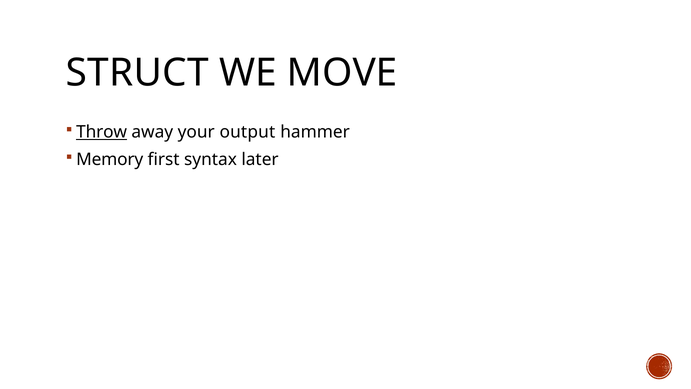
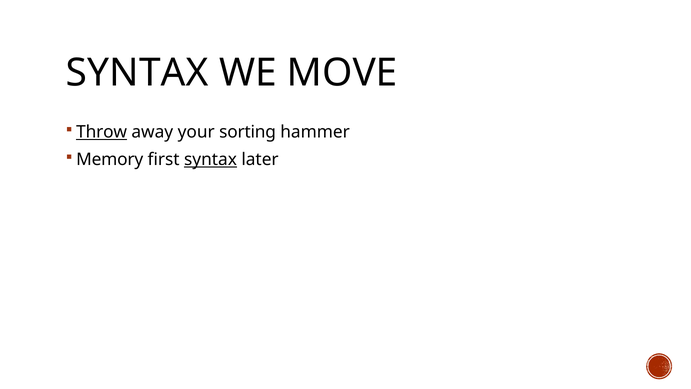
STRUCT at (137, 73): STRUCT -> SYNTAX
output: output -> sorting
syntax at (210, 159) underline: none -> present
